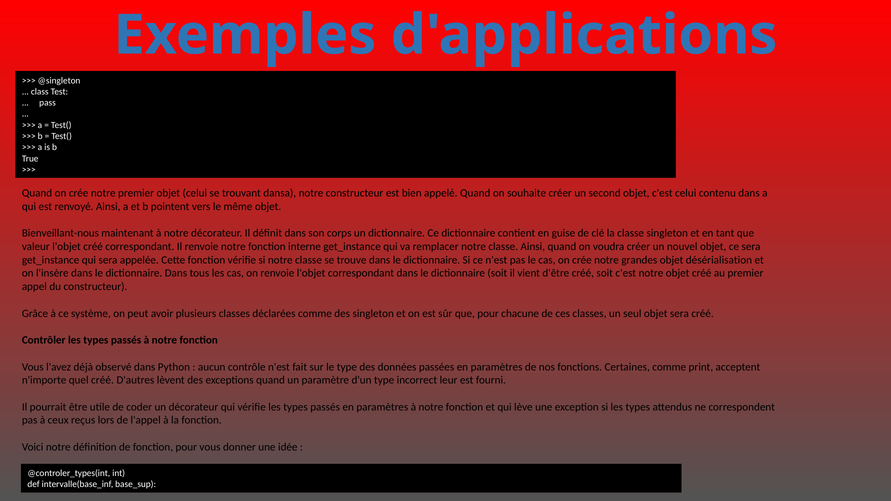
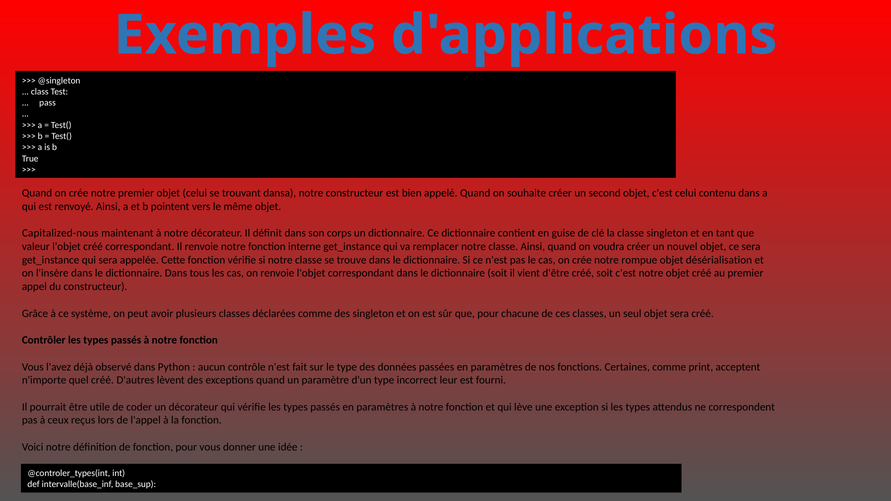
Bienveillant-nous: Bienveillant-nous -> Capitalized-nous
grandes: grandes -> rompue
